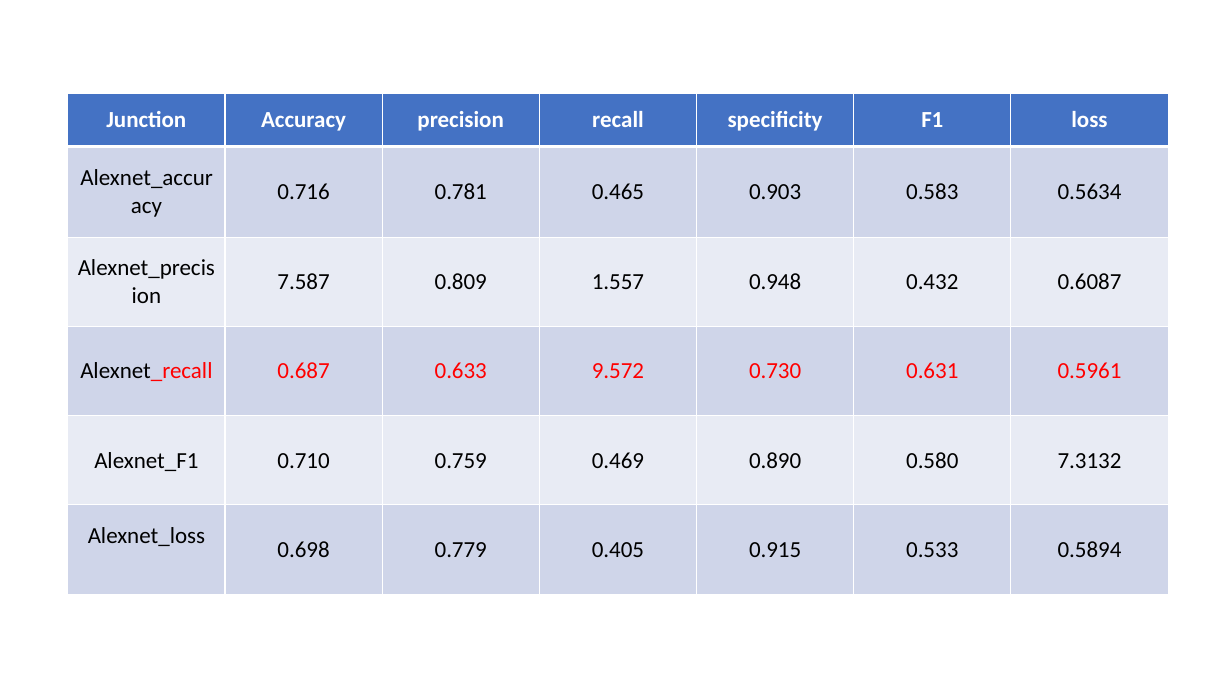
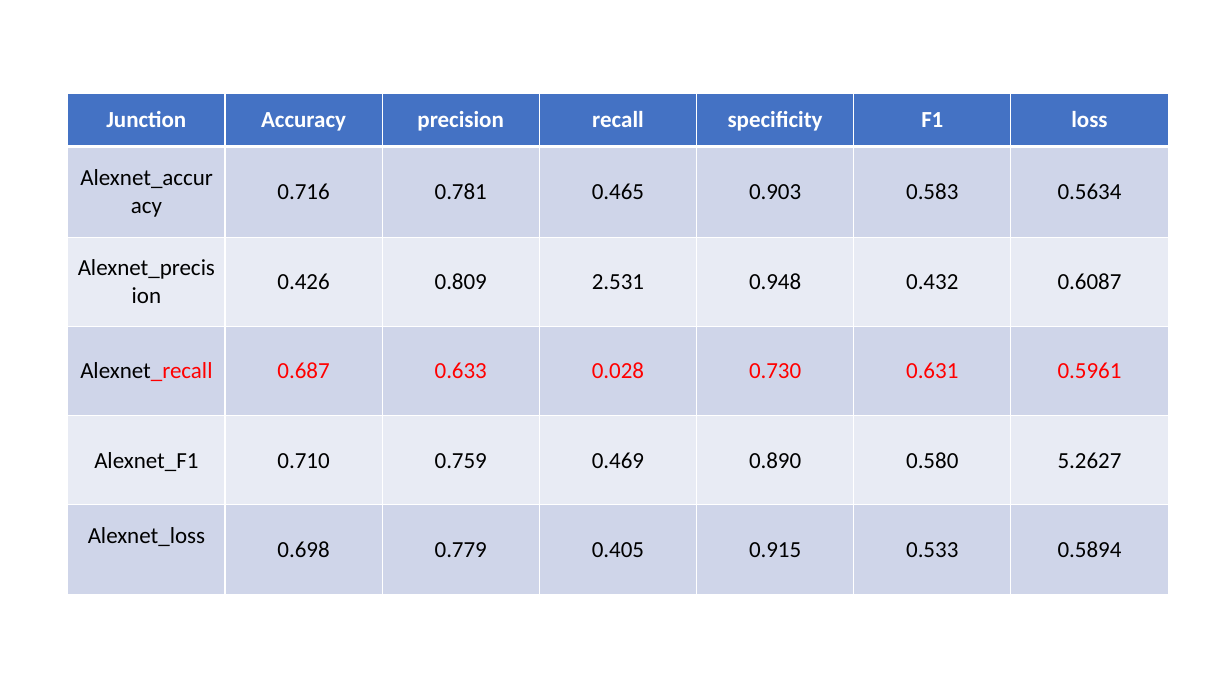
7.587: 7.587 -> 0.426
1.557: 1.557 -> 2.531
9.572: 9.572 -> 0.028
7.3132: 7.3132 -> 5.2627
